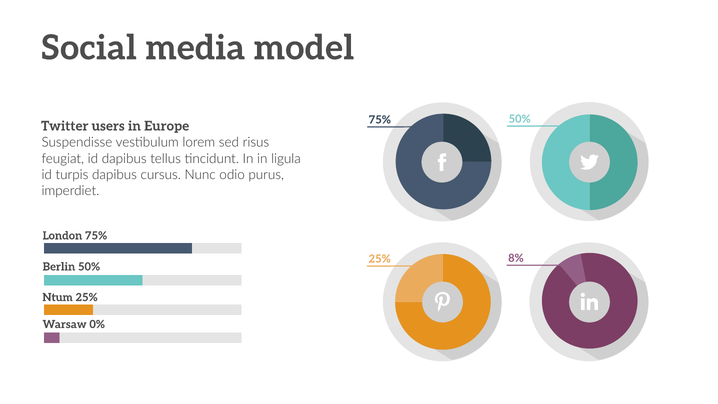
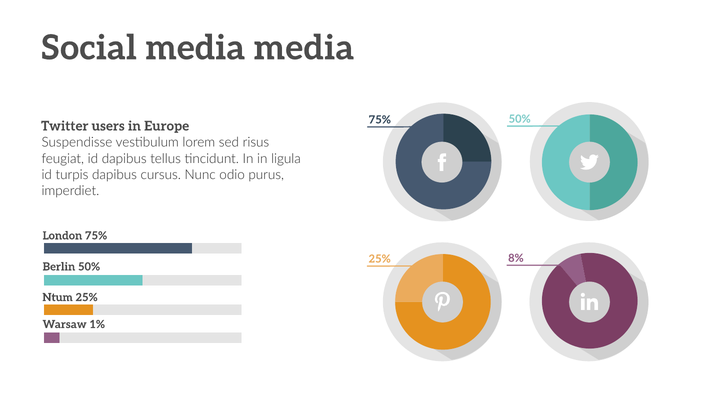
media model: model -> media
0%: 0% -> 1%
